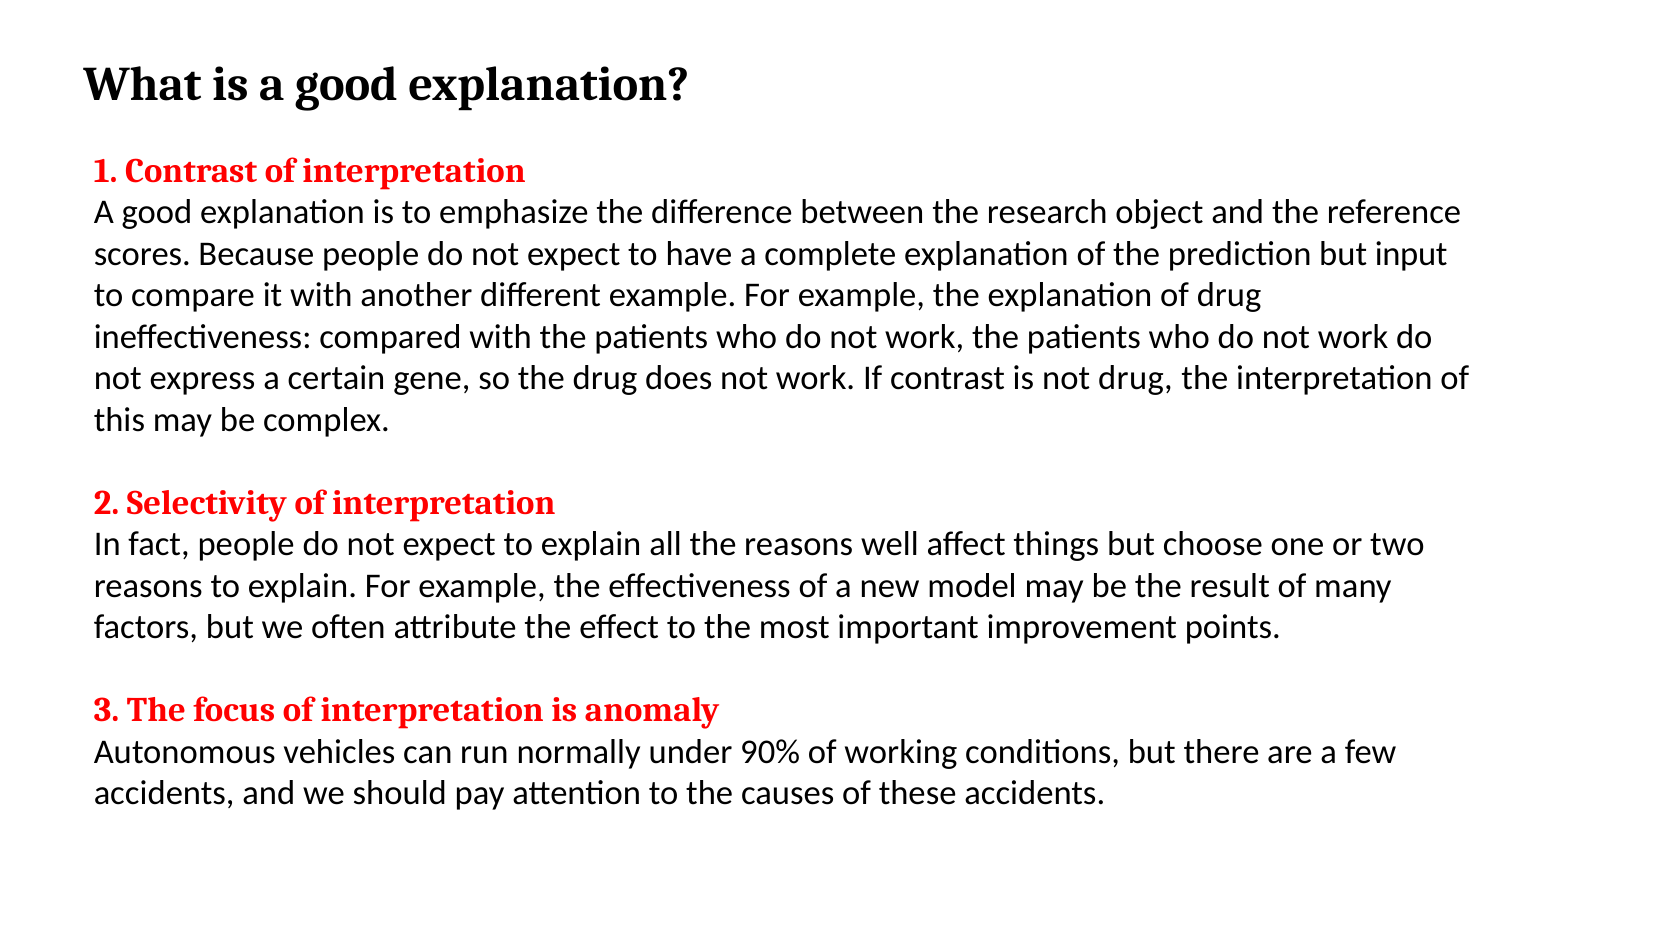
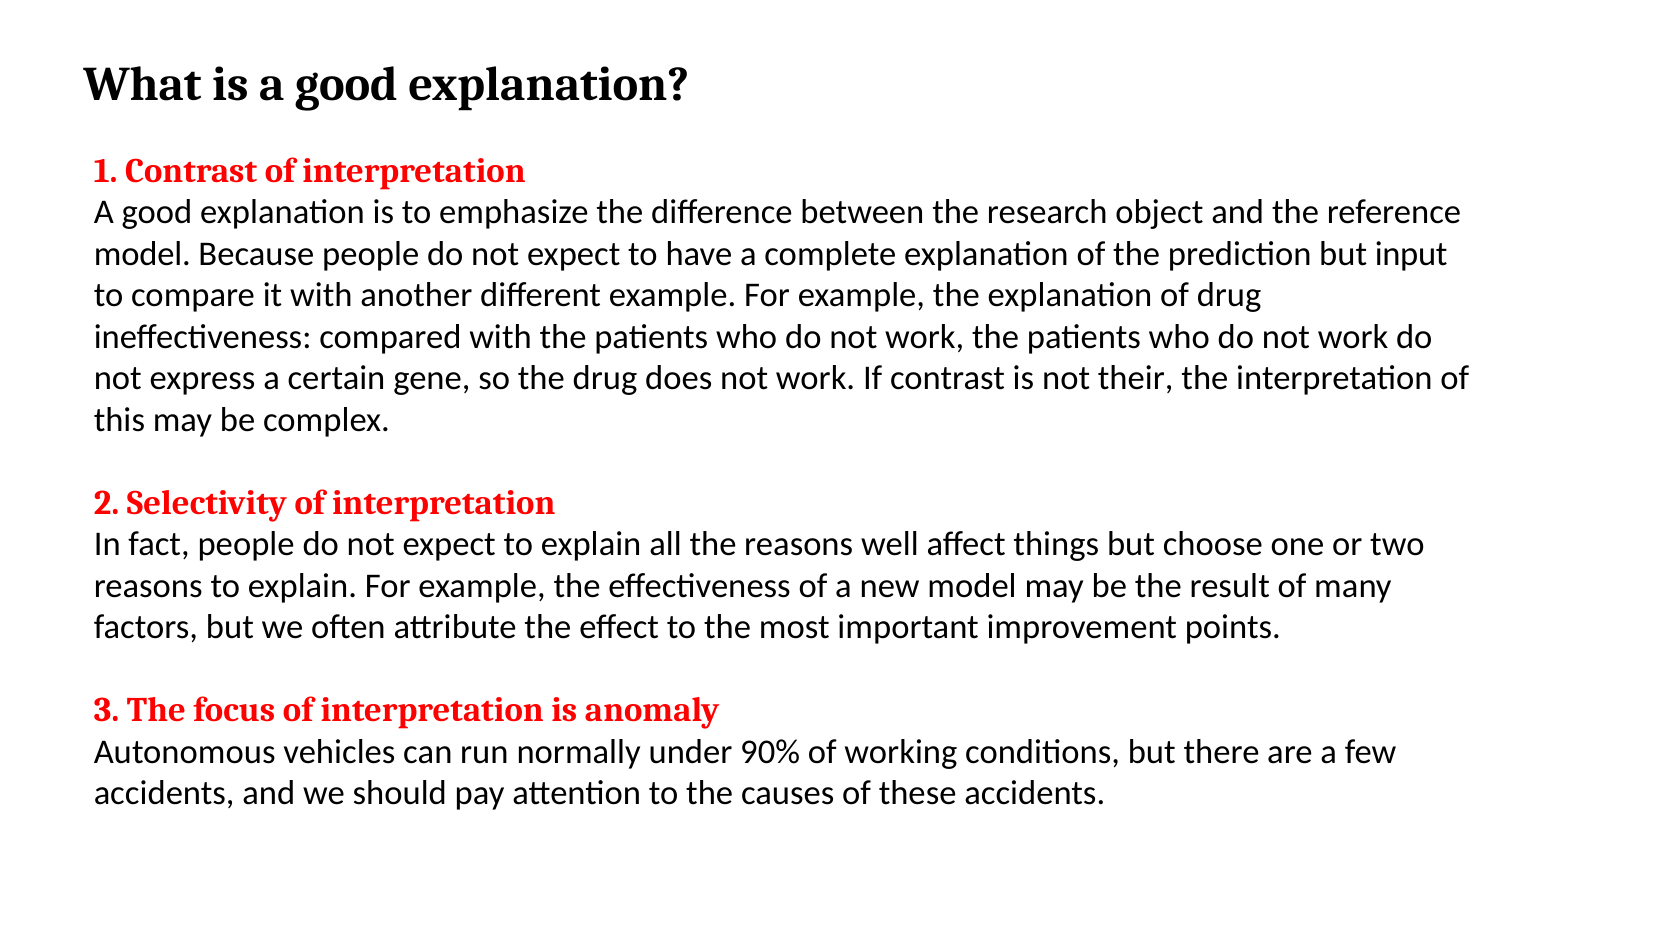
scores at (142, 254): scores -> model
not drug: drug -> their
